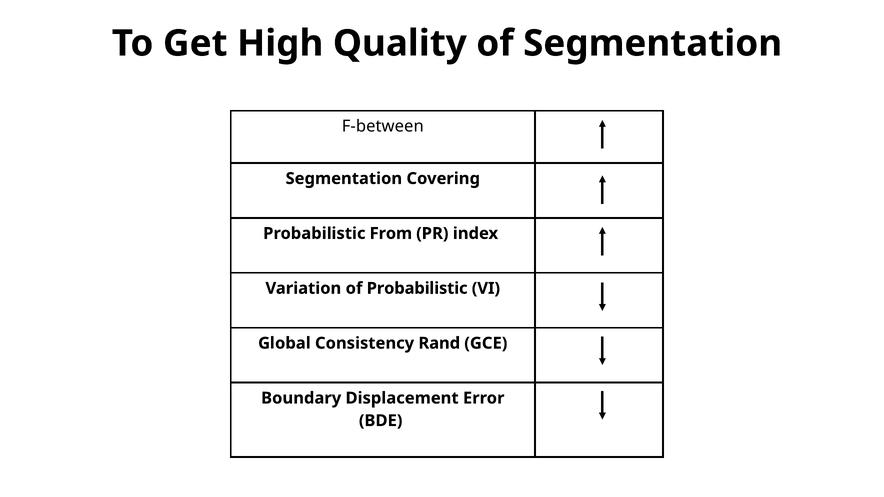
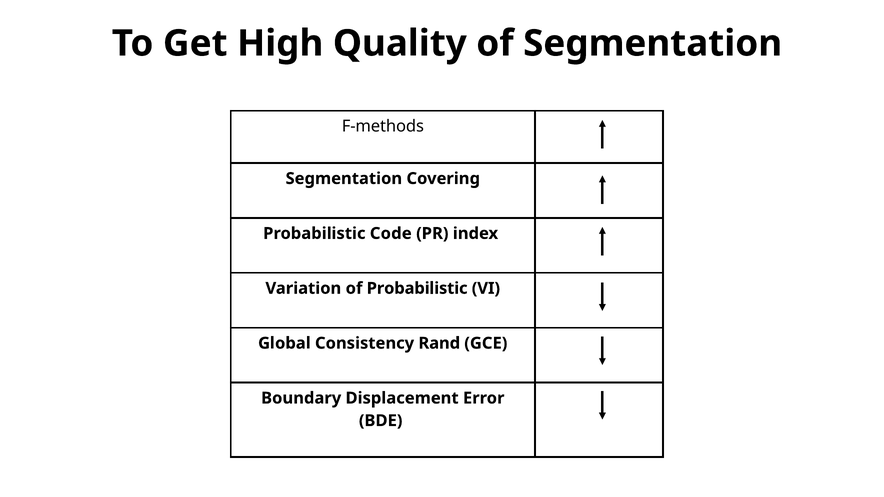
F-between: F-between -> F-methods
From: From -> Code
